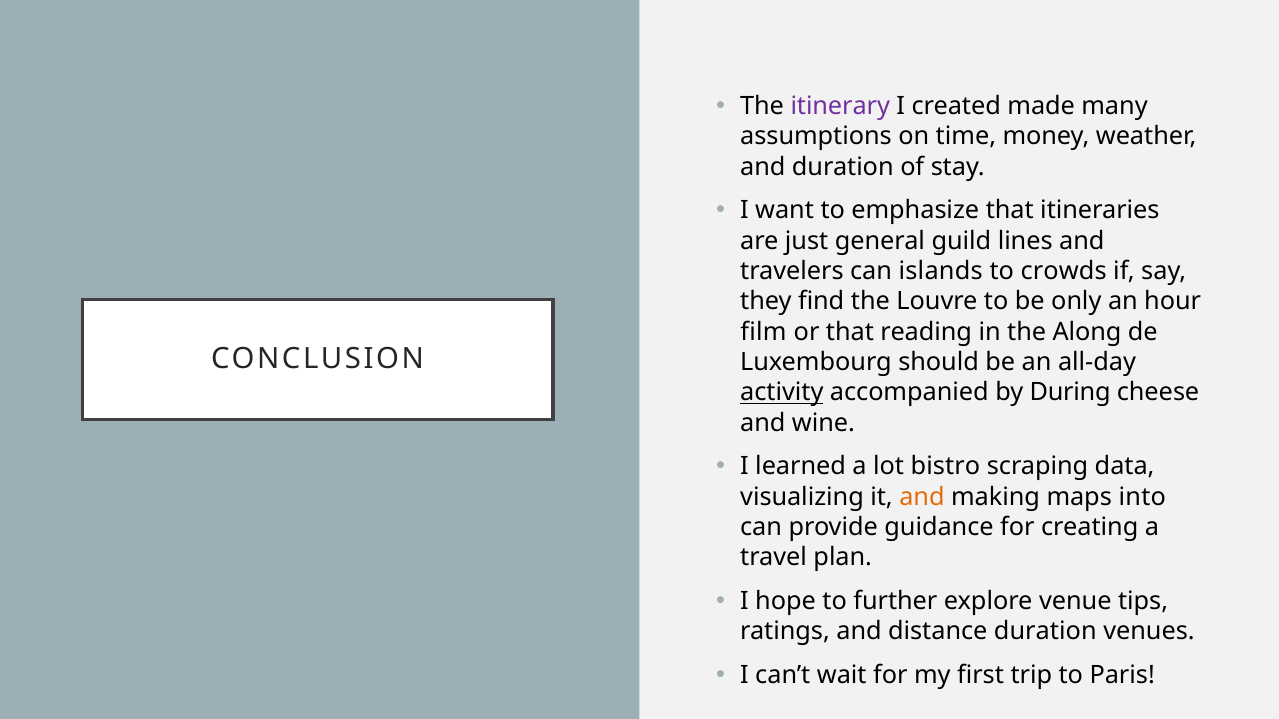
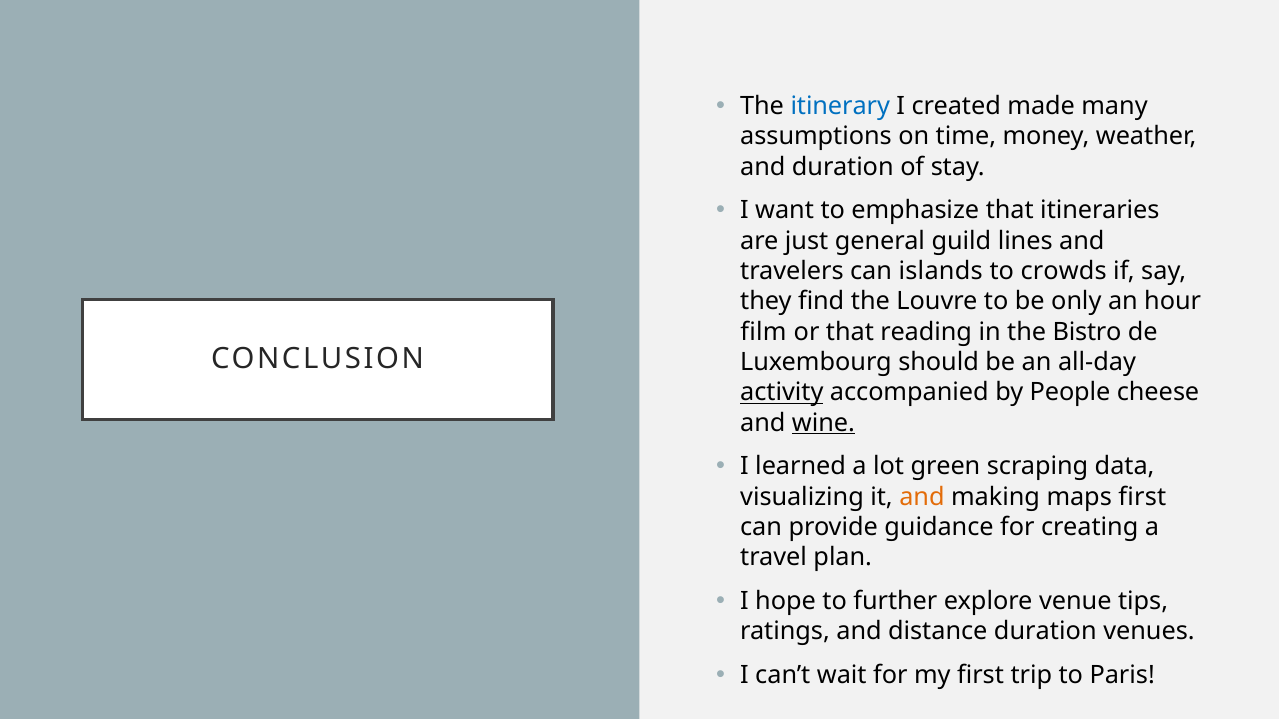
itinerary colour: purple -> blue
Along: Along -> Bistro
During: During -> People
wine underline: none -> present
bistro: bistro -> green
maps into: into -> first
